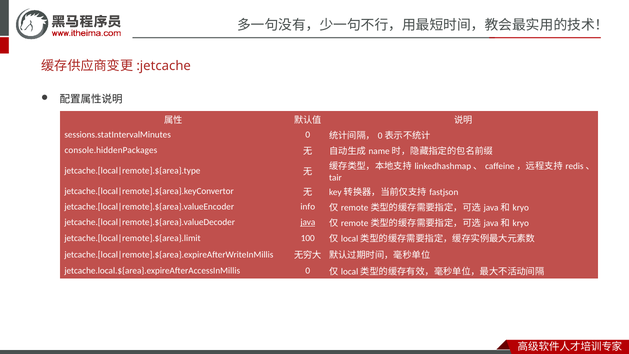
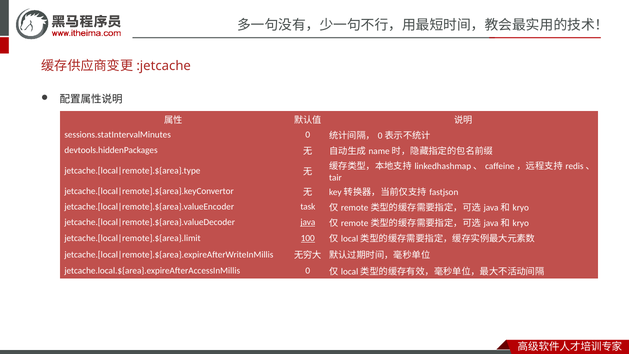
console.hiddenPackages: console.hiddenPackages -> devtools.hiddenPackages
info: info -> task
100 underline: none -> present
